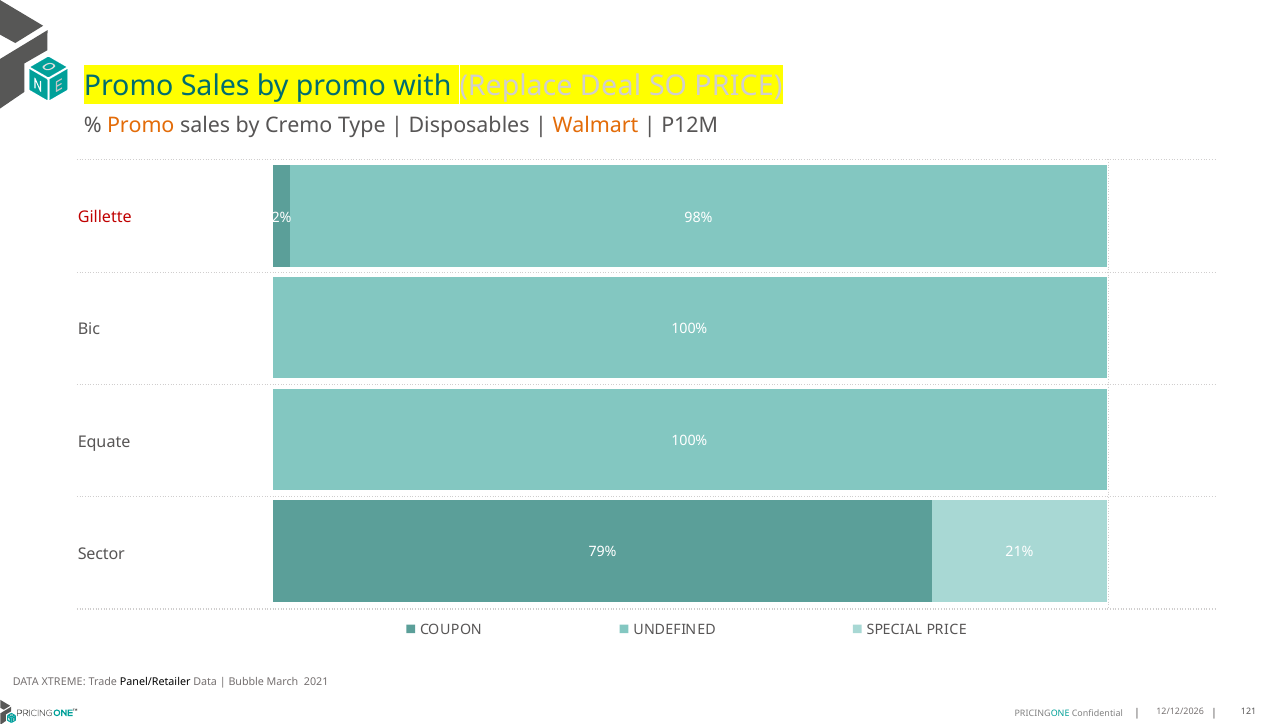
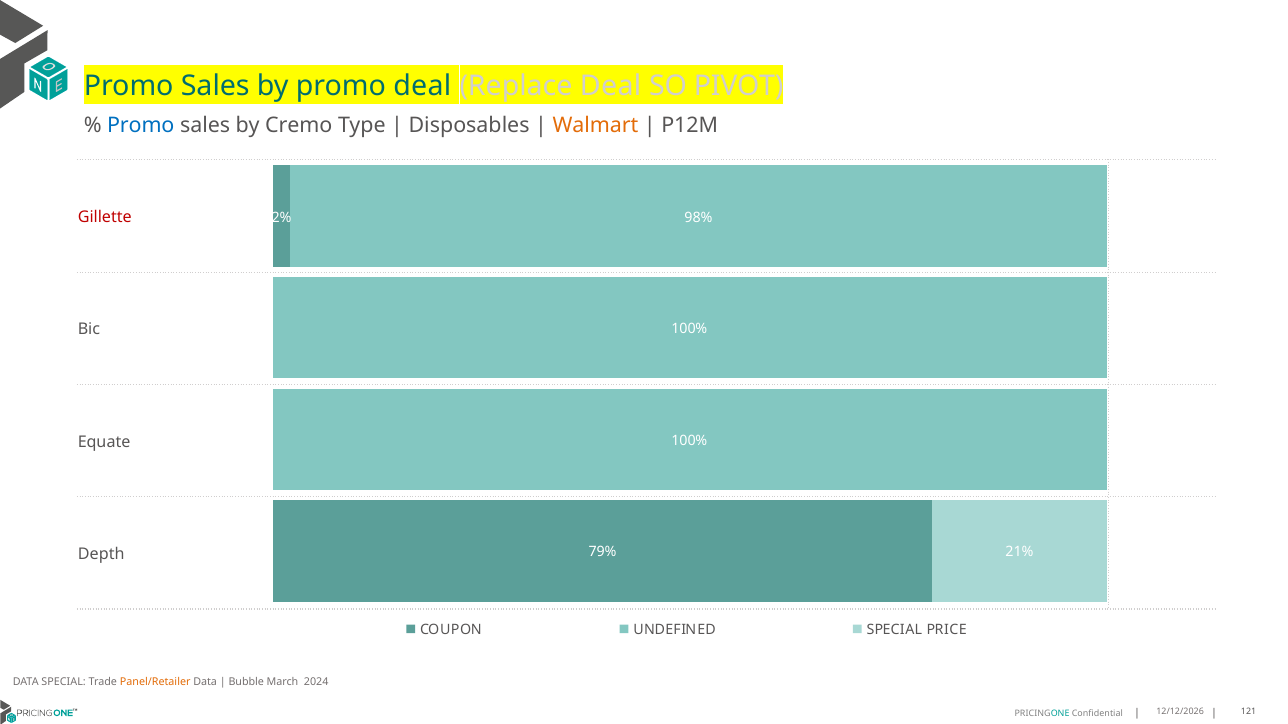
promo with: with -> deal
SO PRICE: PRICE -> PIVOT
Promo at (141, 126) colour: orange -> blue
Sector: Sector -> Depth
DATA XTREME: XTREME -> SPECIAL
Panel/Retailer colour: black -> orange
2021: 2021 -> 2024
